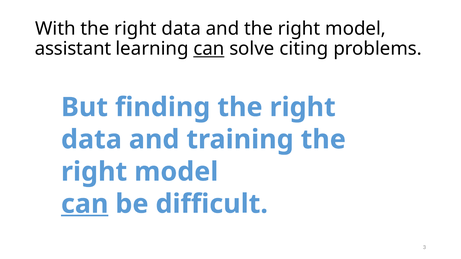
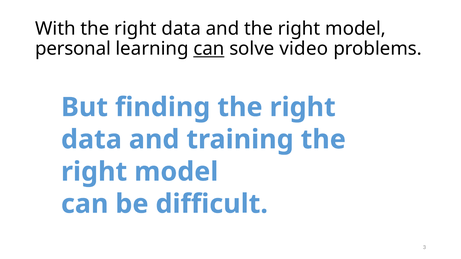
assistant: assistant -> personal
citing: citing -> video
can at (85, 204) underline: present -> none
